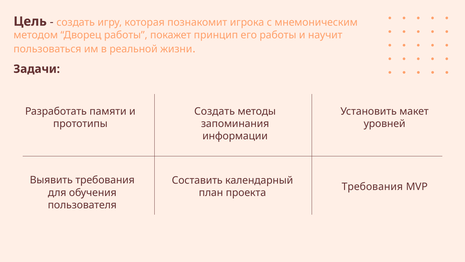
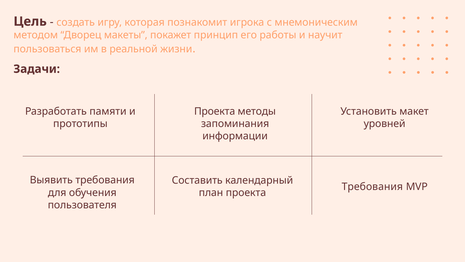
Дворец работы: работы -> макеты
Создать at (215, 111): Создать -> Проекта
